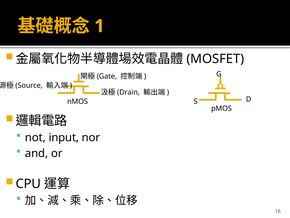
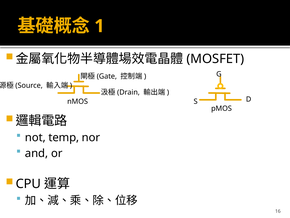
input: input -> temp
